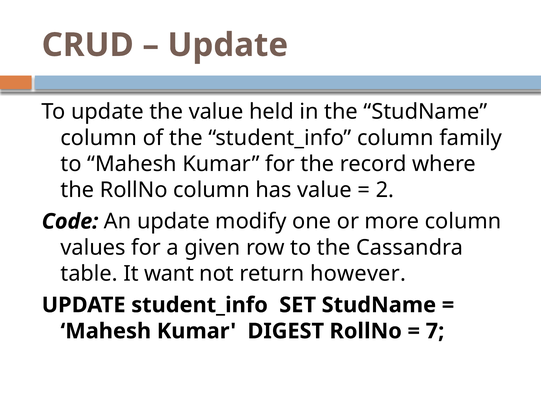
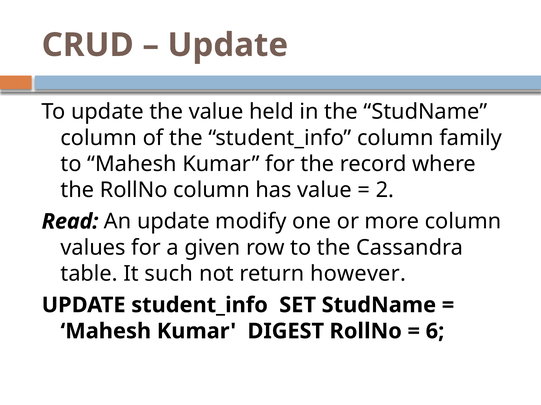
Code: Code -> Read
want: want -> such
7: 7 -> 6
